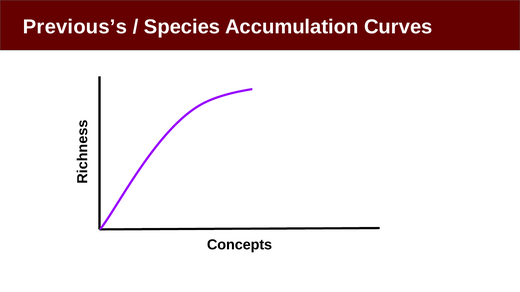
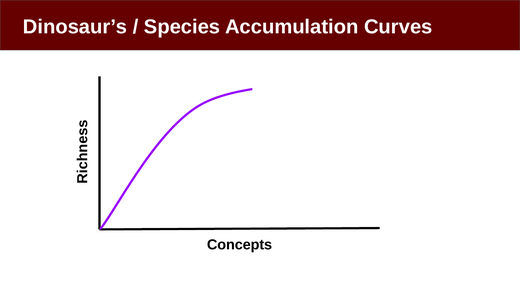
Previous’s: Previous’s -> Dinosaur’s
